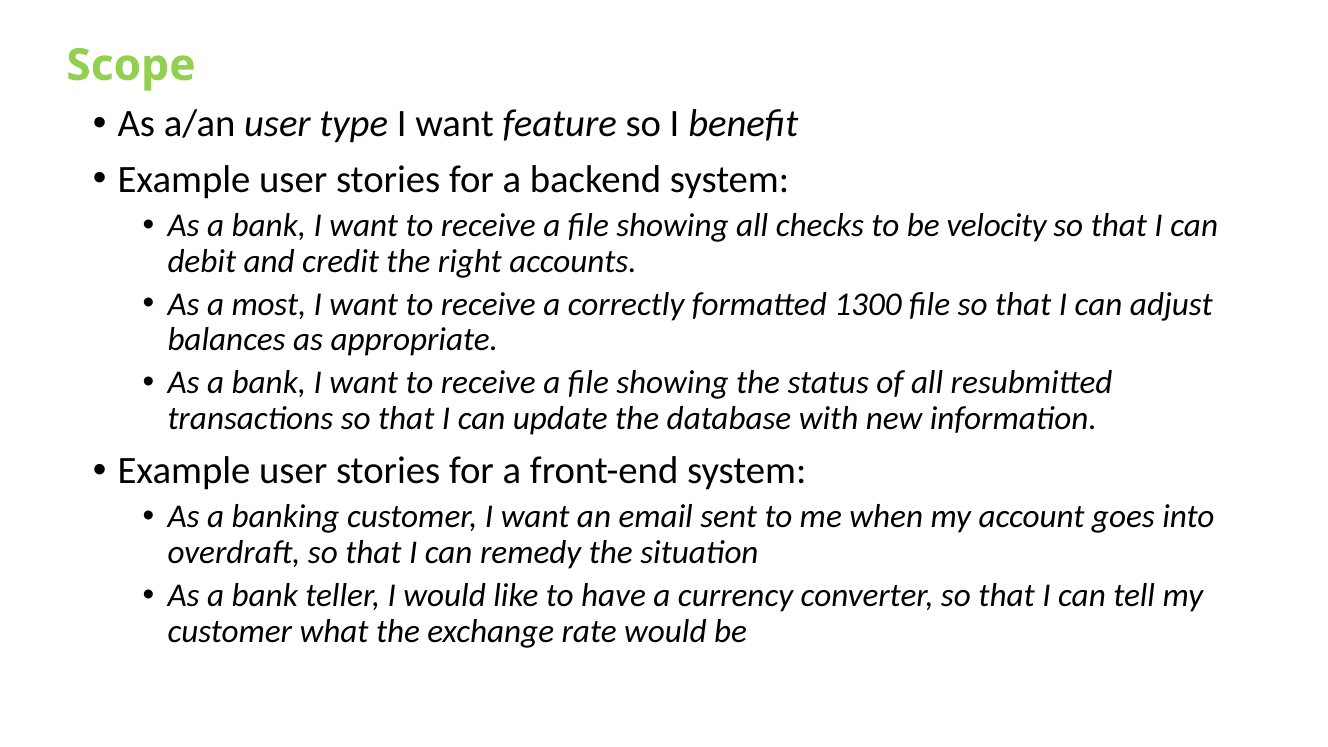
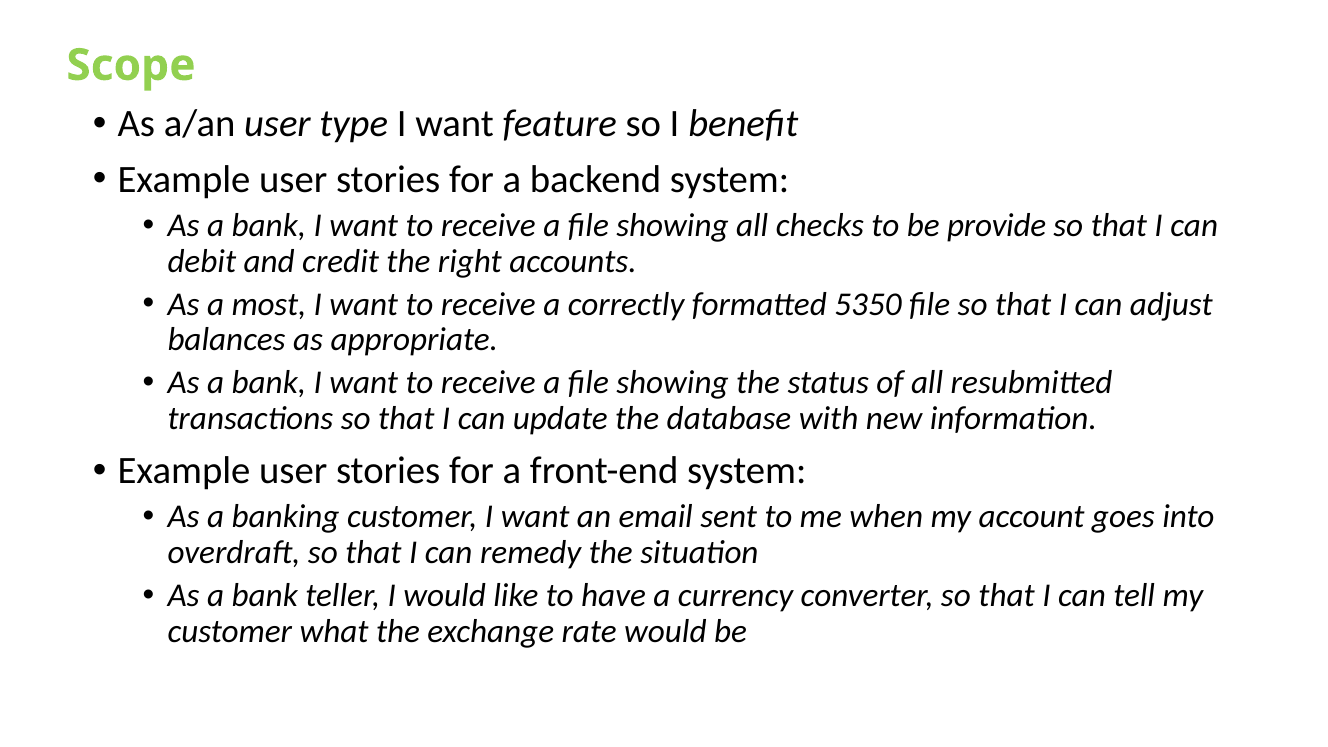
velocity: velocity -> provide
1300: 1300 -> 5350
